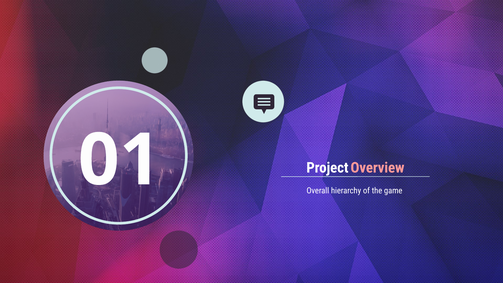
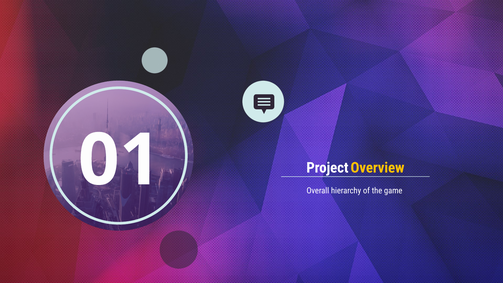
Overview colour: pink -> yellow
